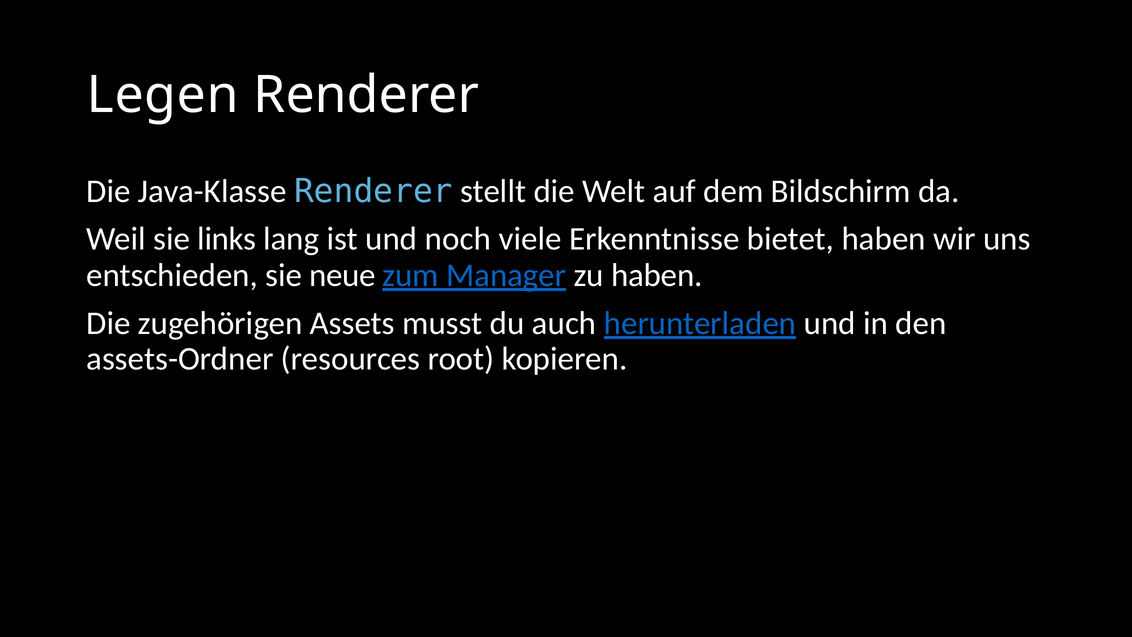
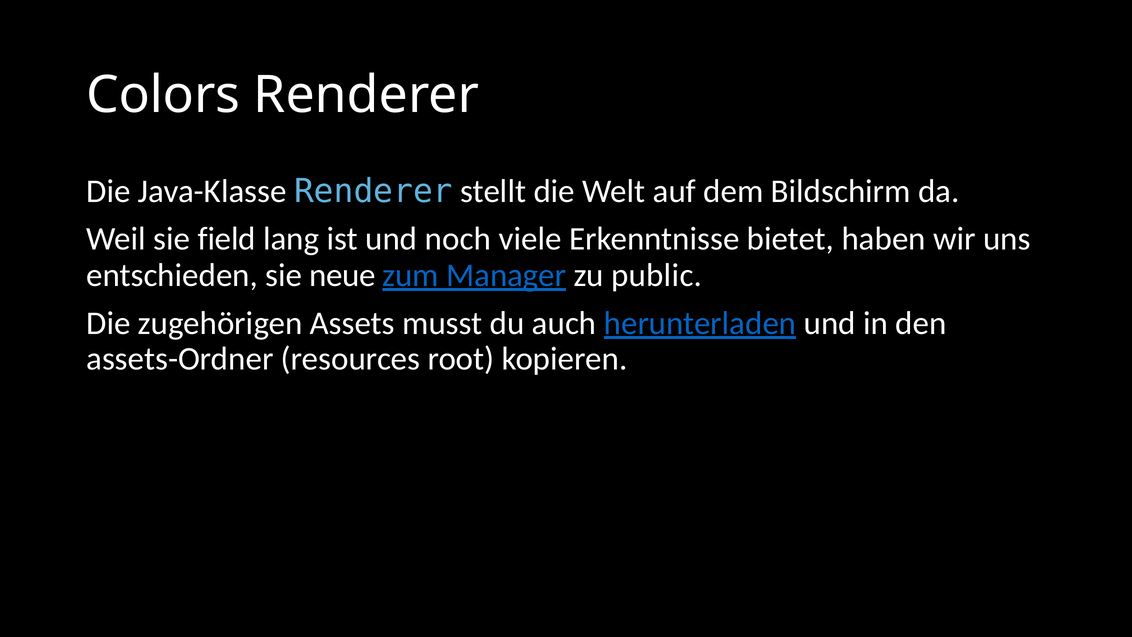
Legen: Legen -> Colors
links: links -> field
zu haben: haben -> public
